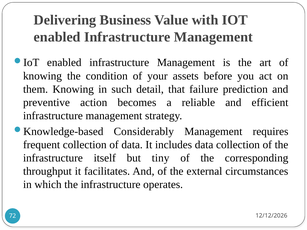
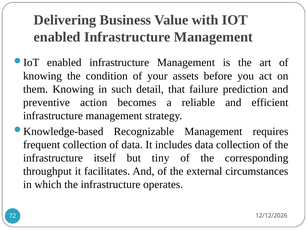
Considerably: Considerably -> Recognizable
